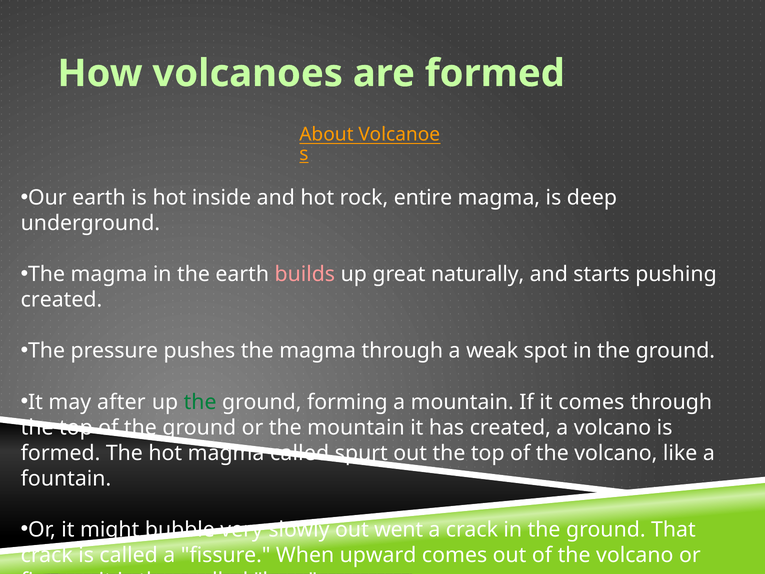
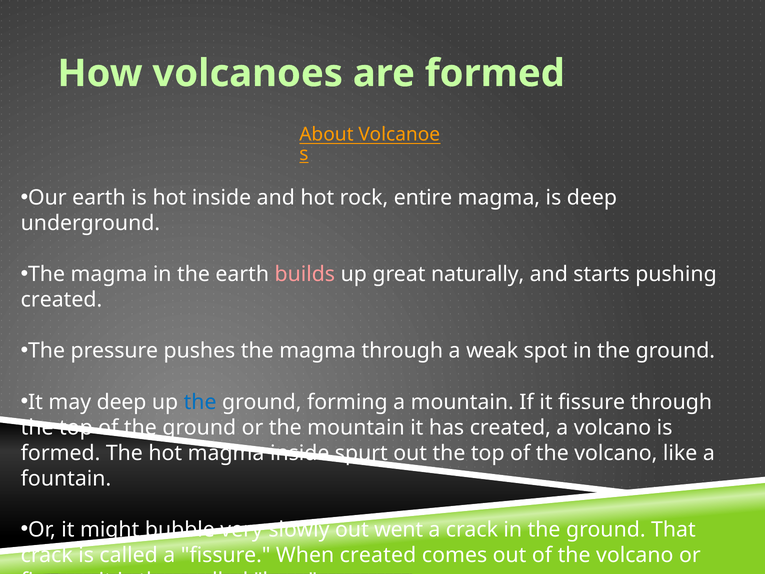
may after: after -> deep
the at (200, 402) colour: green -> blue
it comes: comes -> fissure
magma called: called -> inside
When upward: upward -> created
